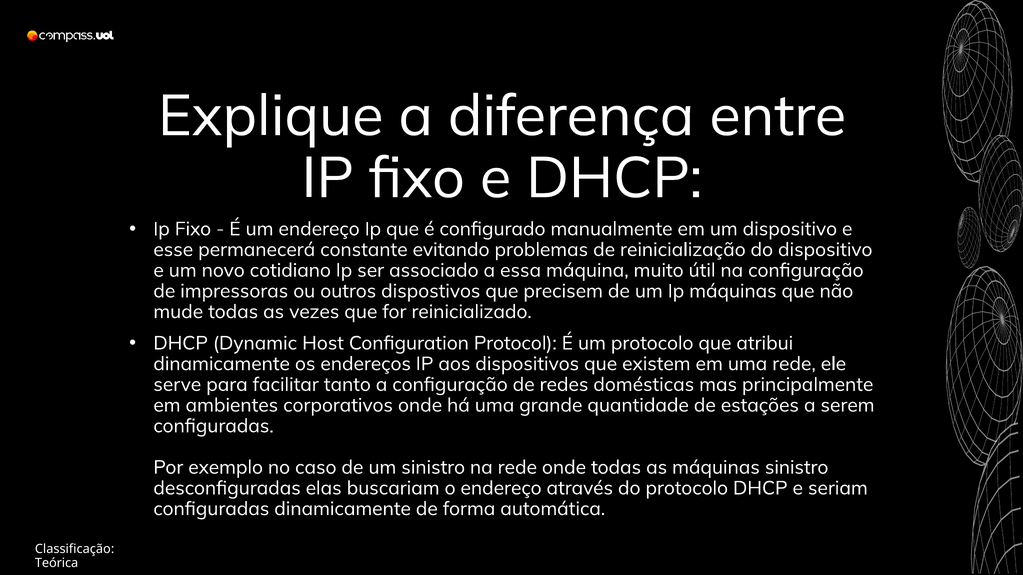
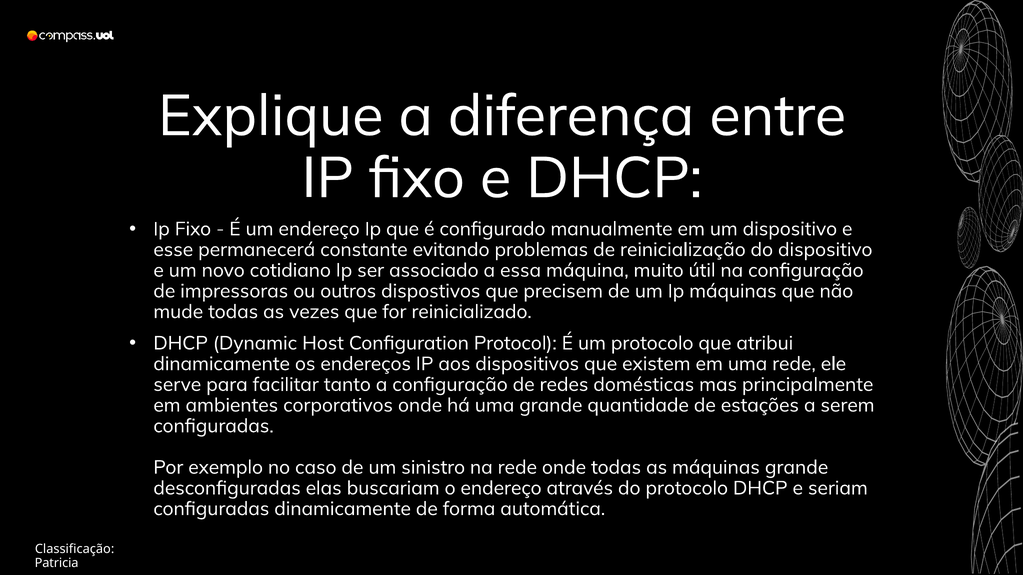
máquinas sinistro: sinistro -> grande
Teórica: Teórica -> Patricia
